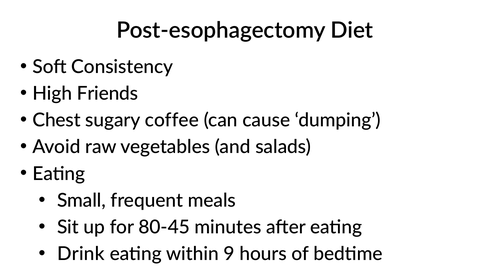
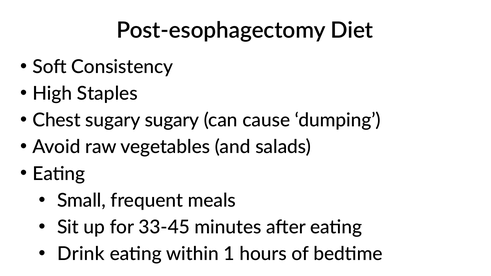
Friends: Friends -> Staples
sugary coffee: coffee -> sugary
80-45: 80-45 -> 33-45
9: 9 -> 1
